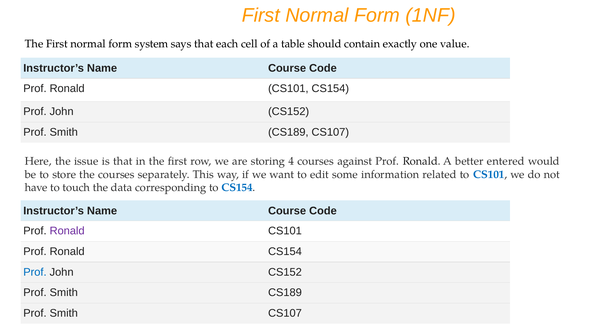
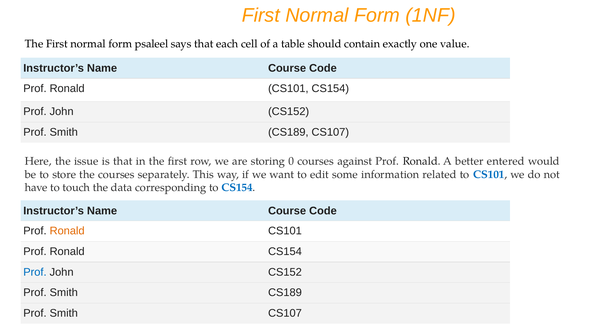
system: system -> psaleel
4: 4 -> 0
Ronald at (67, 231) colour: purple -> orange
